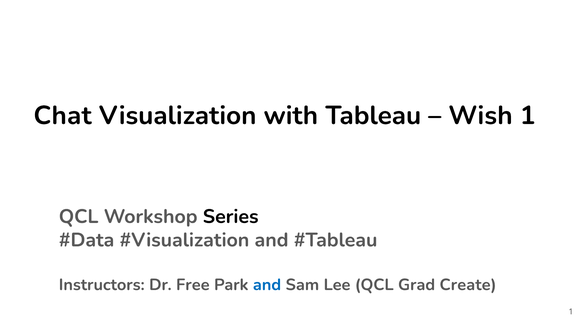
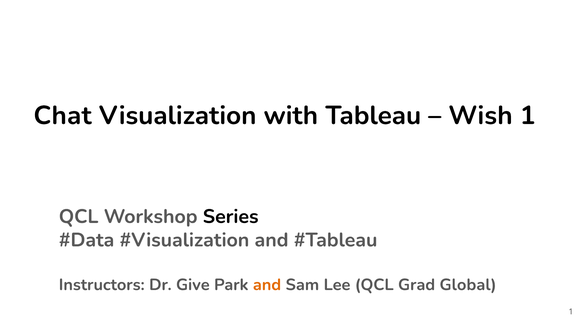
Free: Free -> Give
and at (267, 285) colour: blue -> orange
Create: Create -> Global
